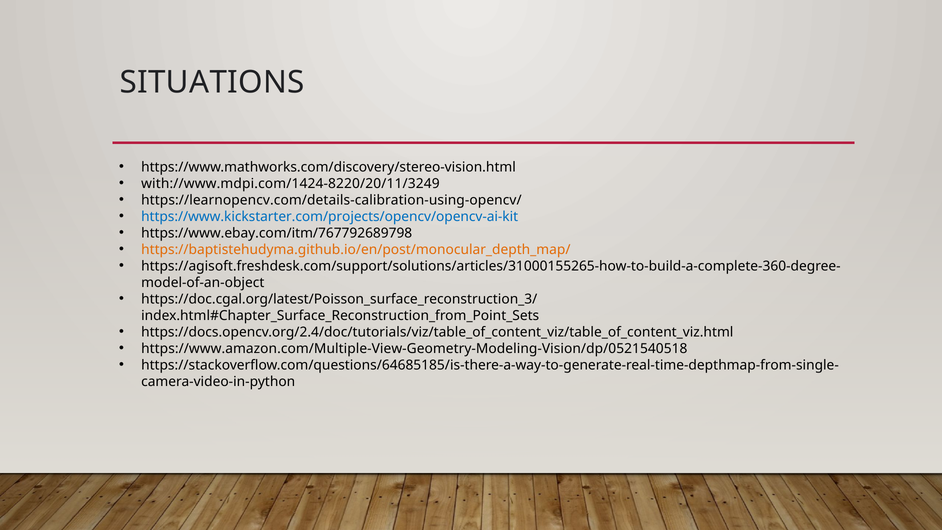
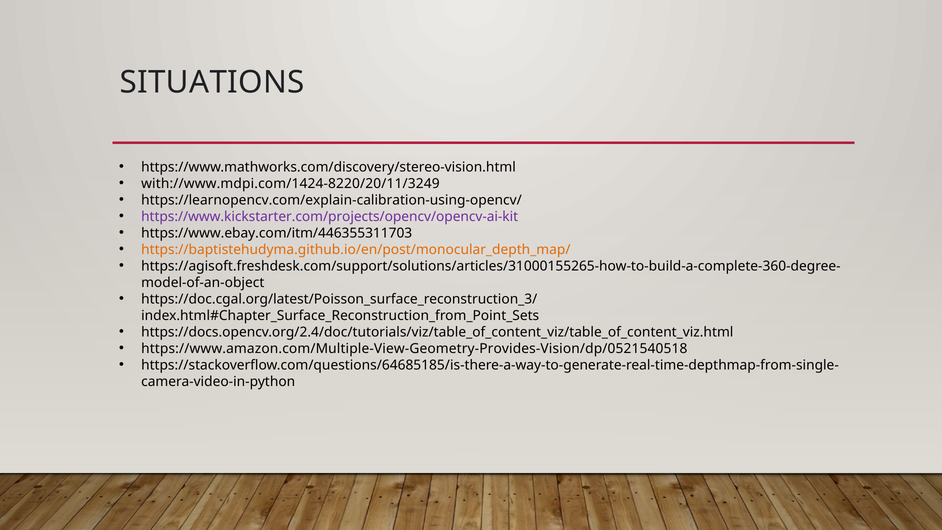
https://learnopencv.com/details-calibration-using-opencv/: https://learnopencv.com/details-calibration-using-opencv/ -> https://learnopencv.com/explain-calibration-using-opencv/
https://www.kickstarter.com/projects/opencv/opencv-ai-kit colour: blue -> purple
https://www.ebay.com/itm/767792689798: https://www.ebay.com/itm/767792689798 -> https://www.ebay.com/itm/446355311703
https://www.amazon.com/Multiple-View-Geometry-Modeling-Vision/dp/0521540518: https://www.amazon.com/Multiple-View-Geometry-Modeling-Vision/dp/0521540518 -> https://www.amazon.com/Multiple-View-Geometry-Provides-Vision/dp/0521540518
